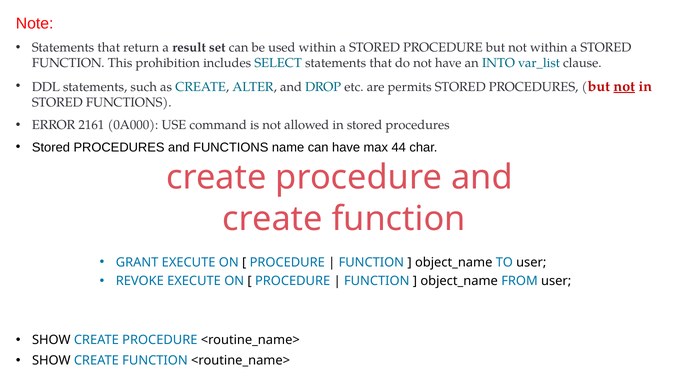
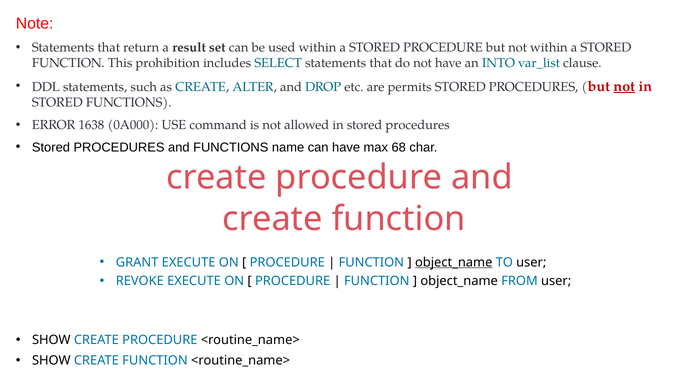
2161: 2161 -> 1638
44: 44 -> 68
object_name at (454, 262) underline: none -> present
